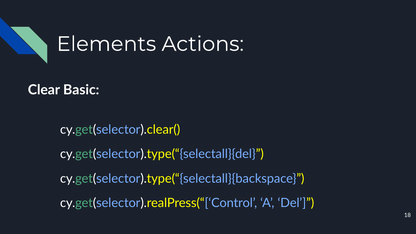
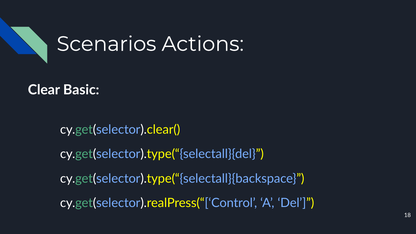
Elements: Elements -> Scenarios
